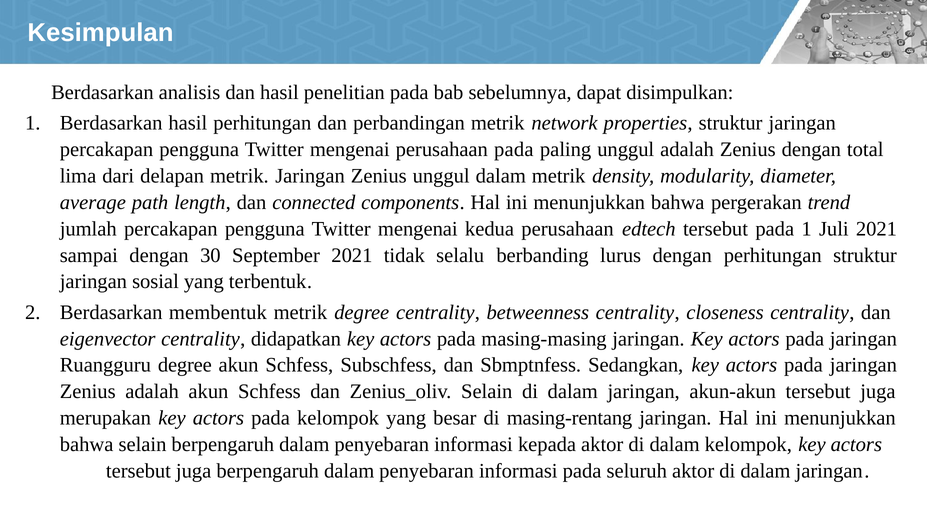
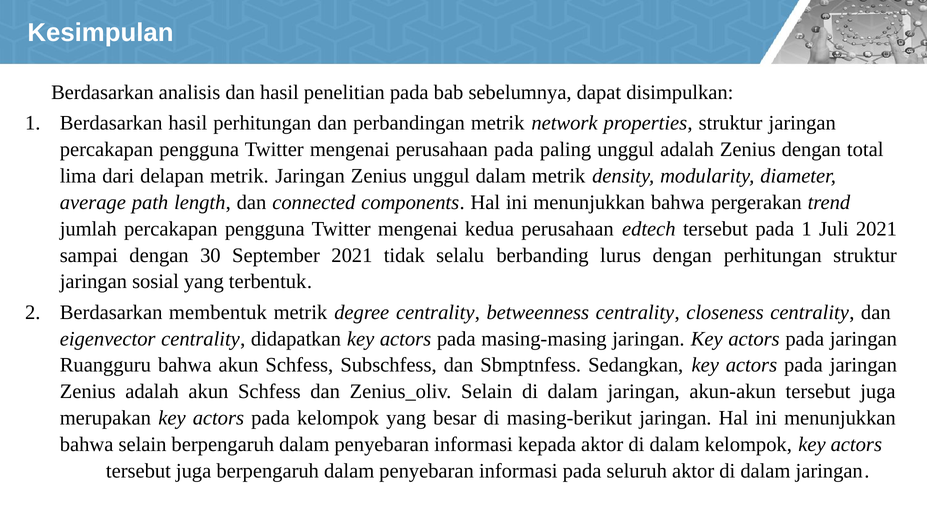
Ruangguru degree: degree -> bahwa
masing-rentang: masing-rentang -> masing-berikut
